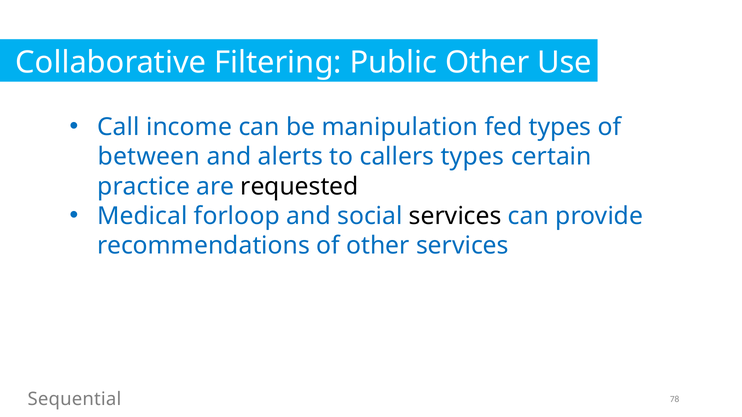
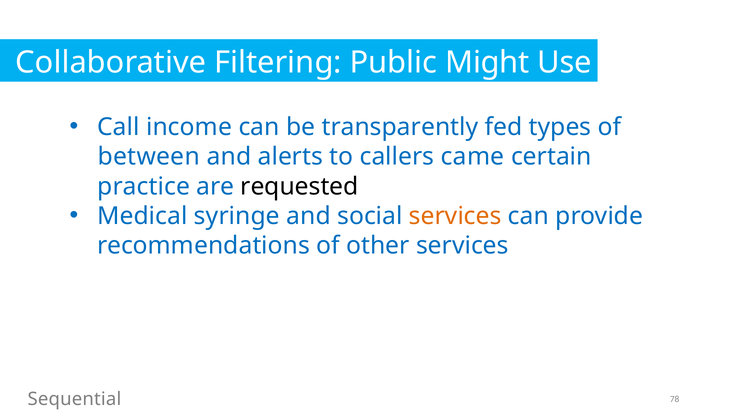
Public Other: Other -> Might
manipulation: manipulation -> transparently
callers types: types -> came
forloop: forloop -> syringe
services at (455, 216) colour: black -> orange
